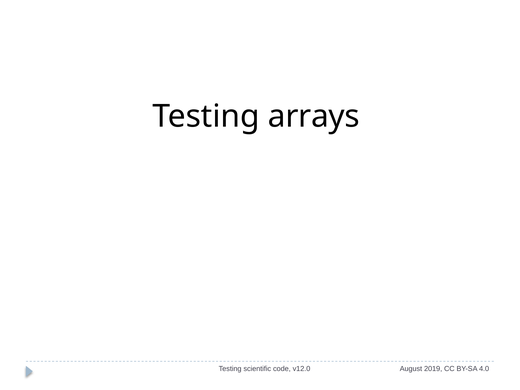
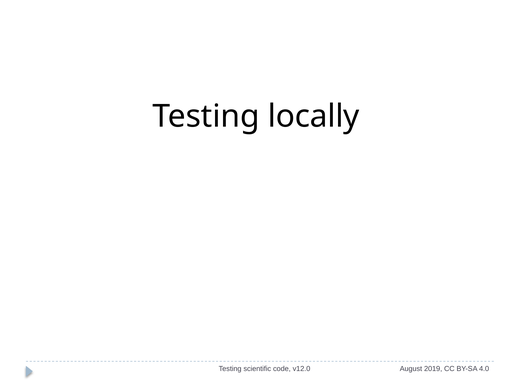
arrays: arrays -> locally
